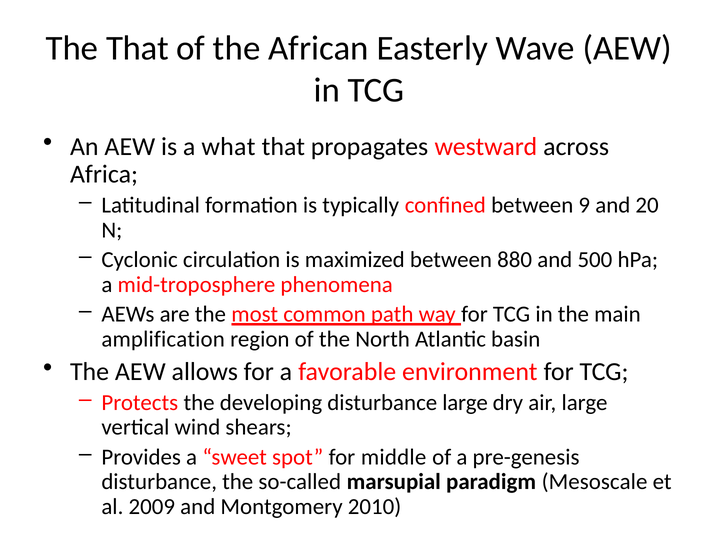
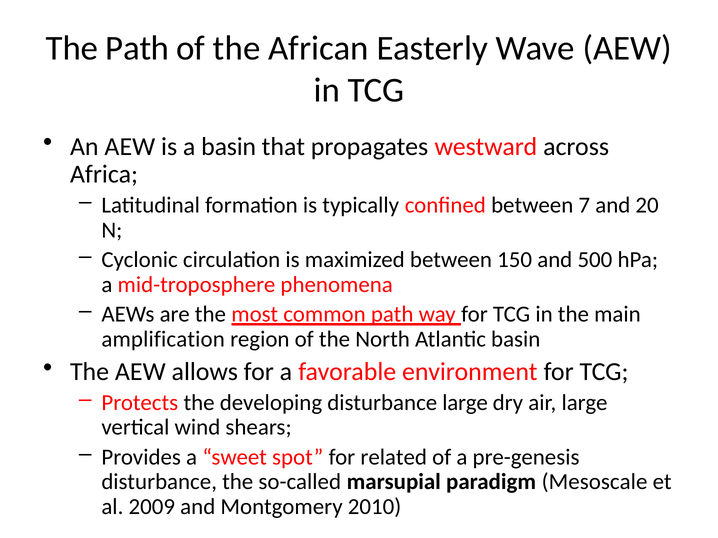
The That: That -> Path
a what: what -> basin
9: 9 -> 7
880: 880 -> 150
middle: middle -> related
